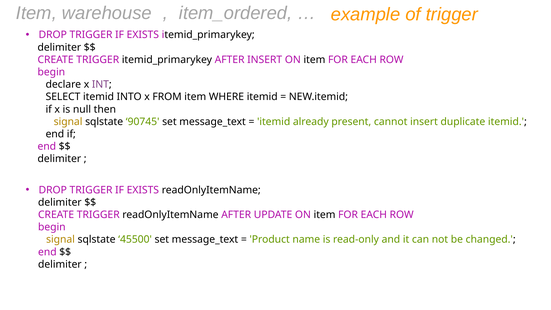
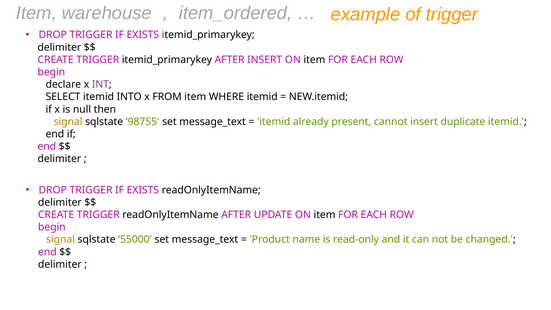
90745: 90745 -> 98755
45500: 45500 -> 55000
